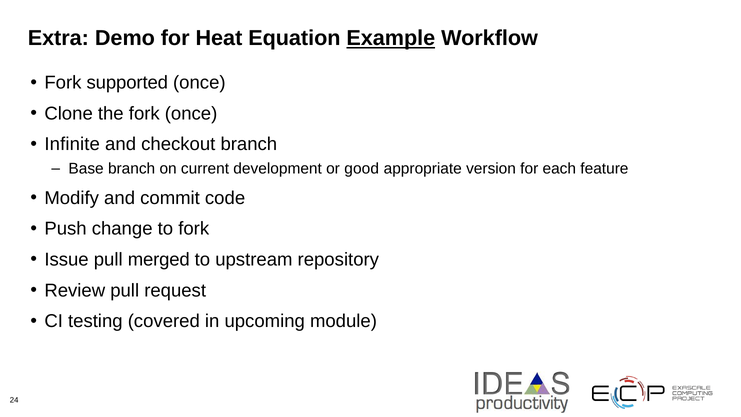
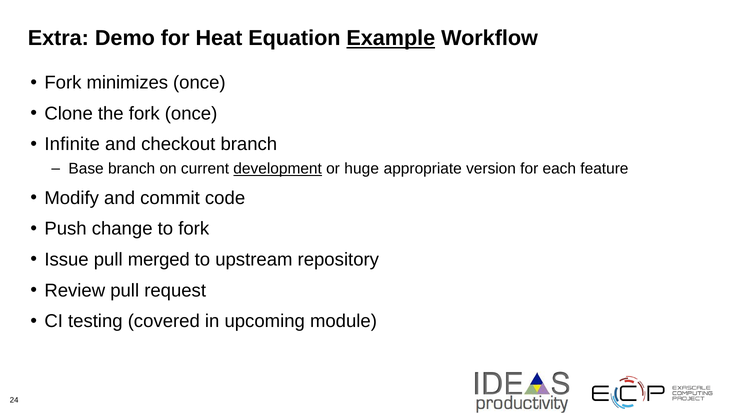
supported: supported -> minimizes
development underline: none -> present
good: good -> huge
